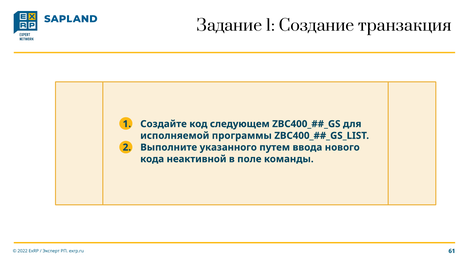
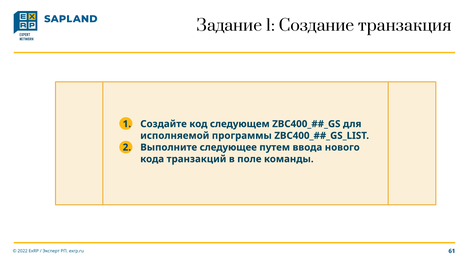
указанного: указанного -> следующее
неактивной: неактивной -> транзакций
